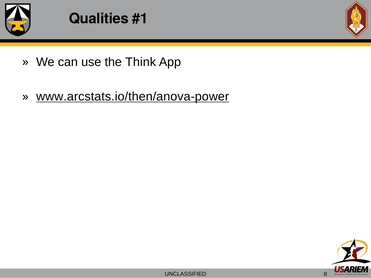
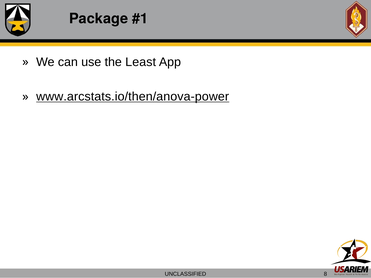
Qualities: Qualities -> Package
Think: Think -> Least
